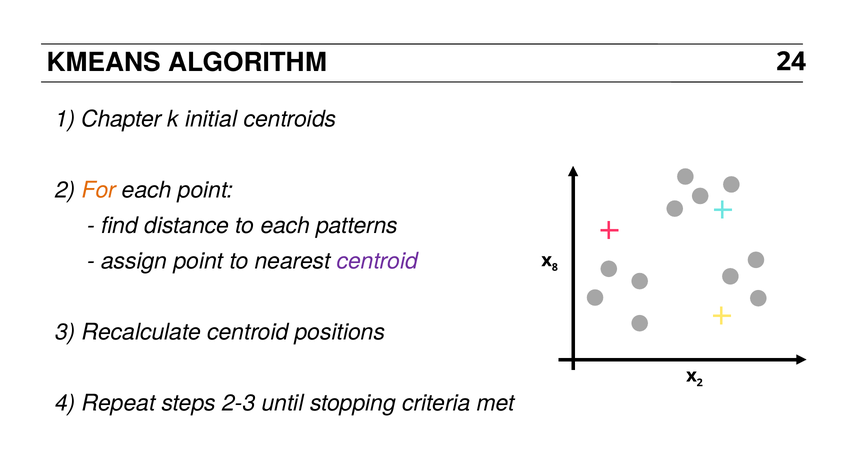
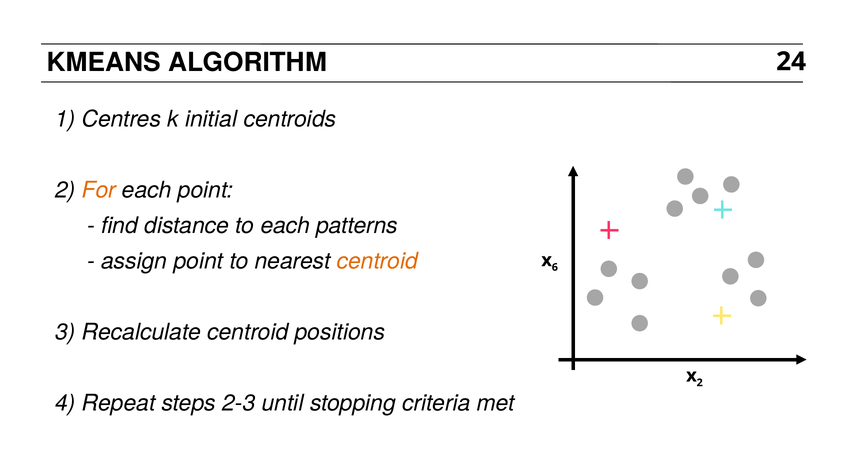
Chapter: Chapter -> Centres
centroid at (377, 261) colour: purple -> orange
8: 8 -> 6
